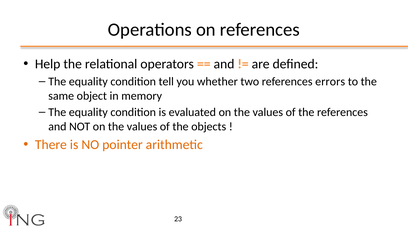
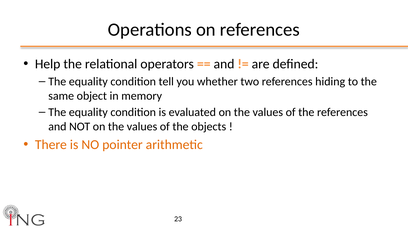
errors: errors -> hiding
